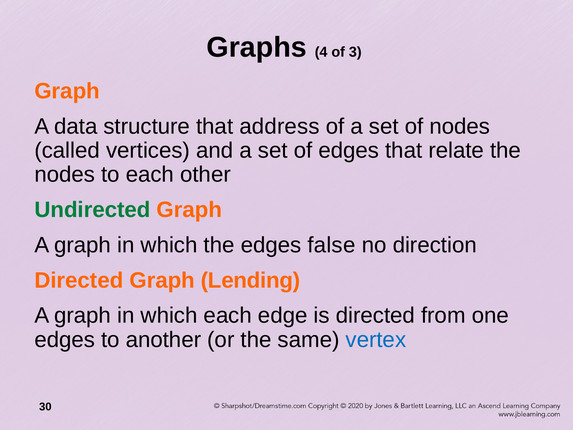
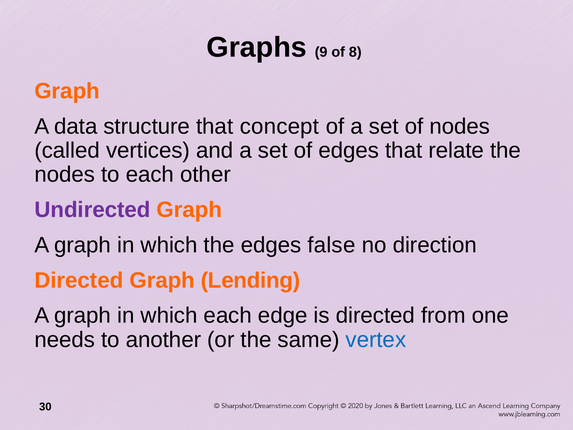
4: 4 -> 9
3: 3 -> 8
address: address -> concept
Undirected colour: green -> purple
edges at (65, 339): edges -> needs
